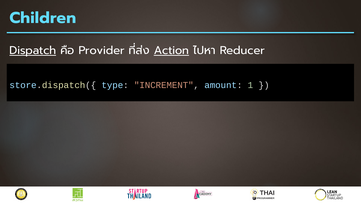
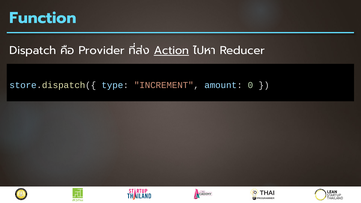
Children: Children -> Function
Dispatch underline: present -> none
1: 1 -> 0
